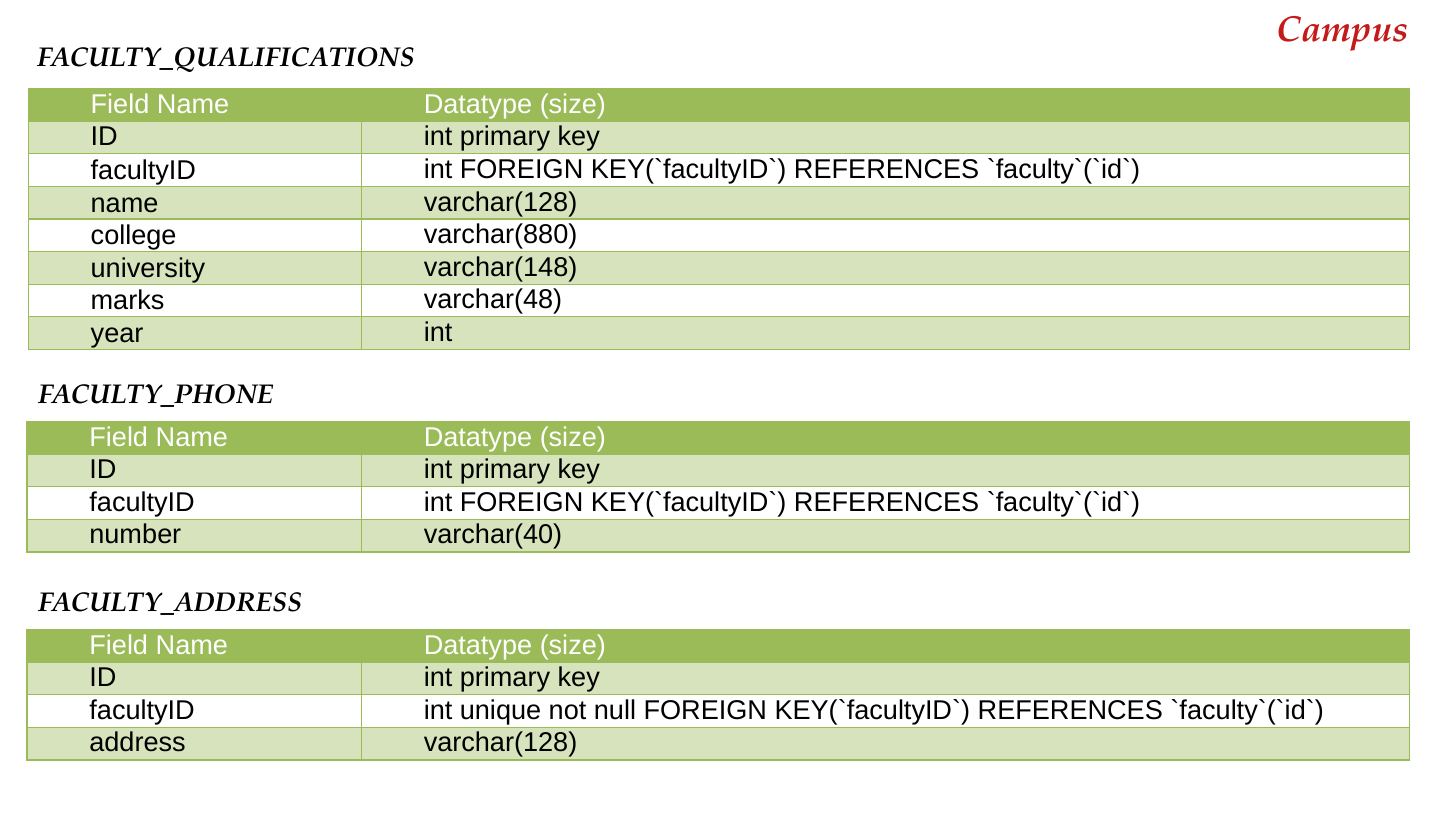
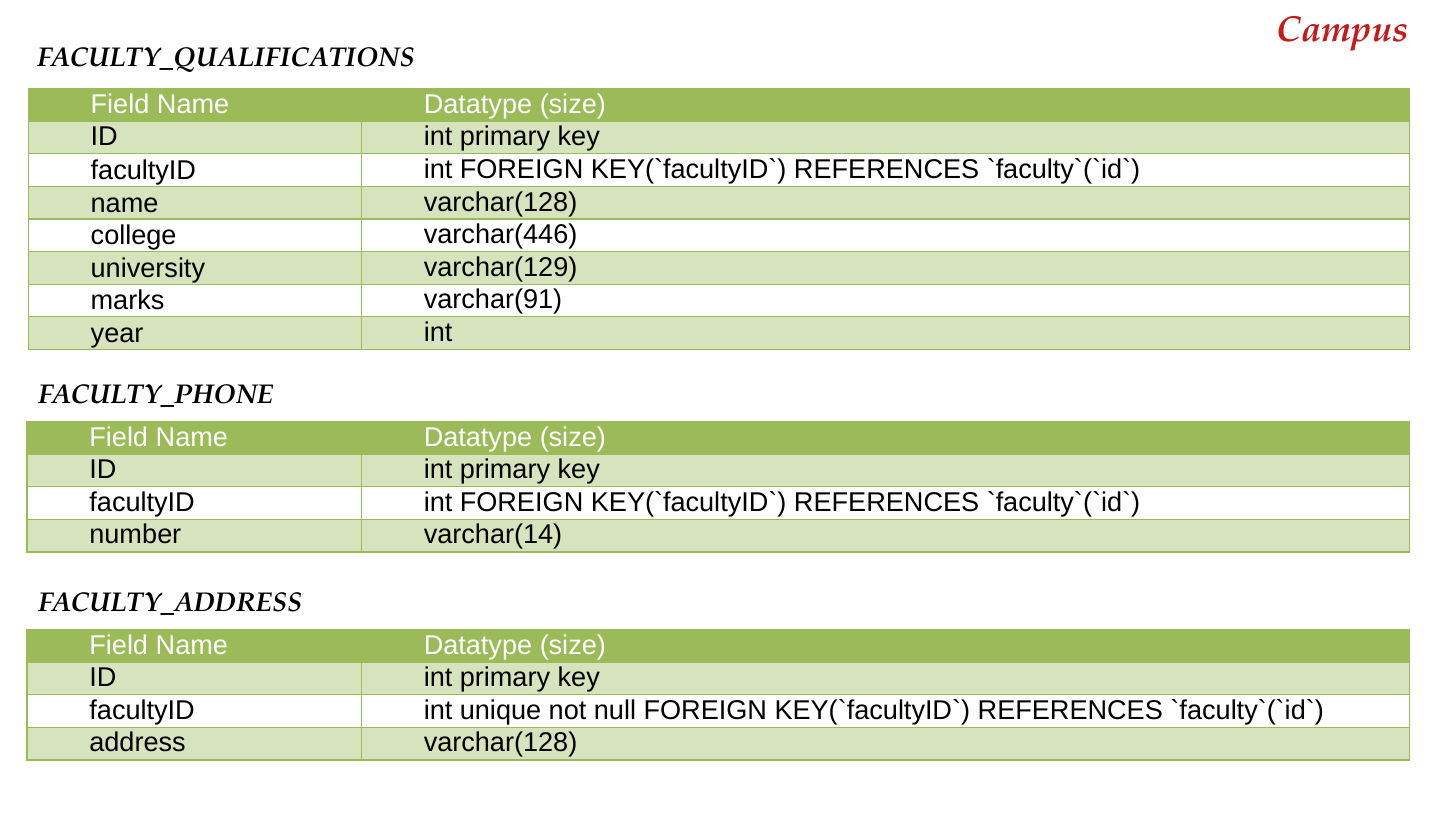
varchar(880: varchar(880 -> varchar(446
varchar(148: varchar(148 -> varchar(129
varchar(48: varchar(48 -> varchar(91
varchar(40: varchar(40 -> varchar(14
